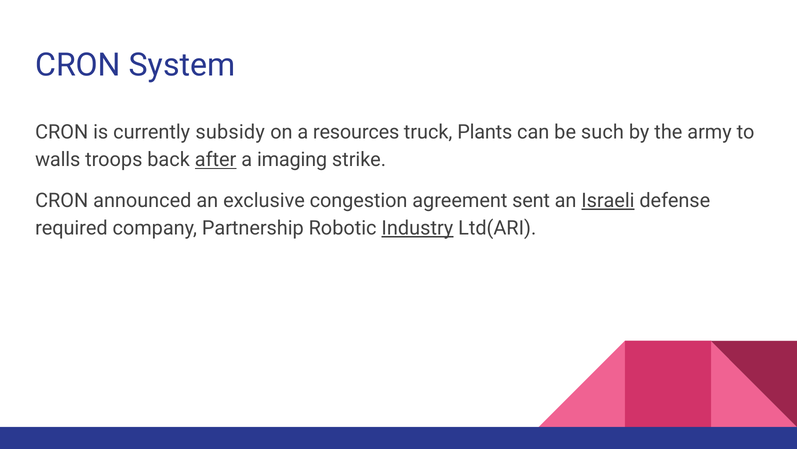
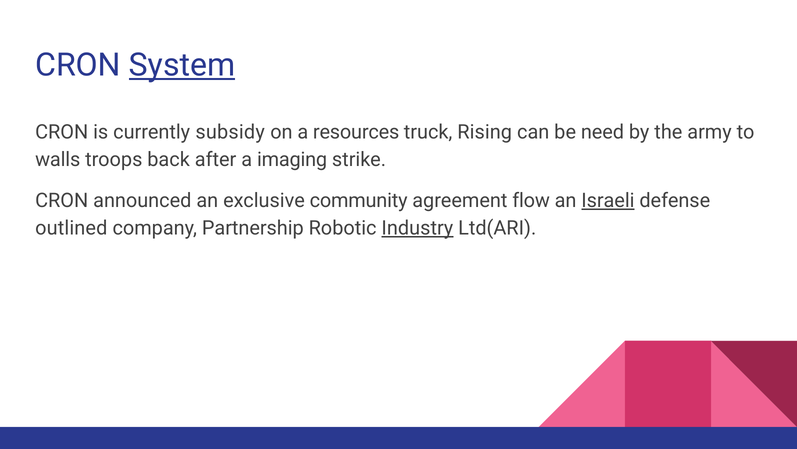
System underline: none -> present
Plants: Plants -> Rising
such: such -> need
after underline: present -> none
congestion: congestion -> community
sent: sent -> flow
required: required -> outlined
